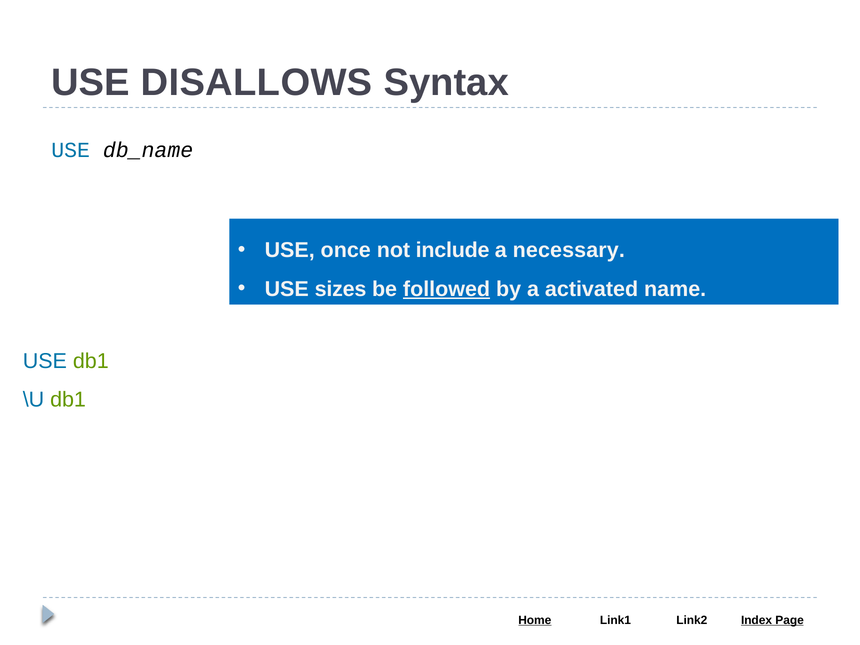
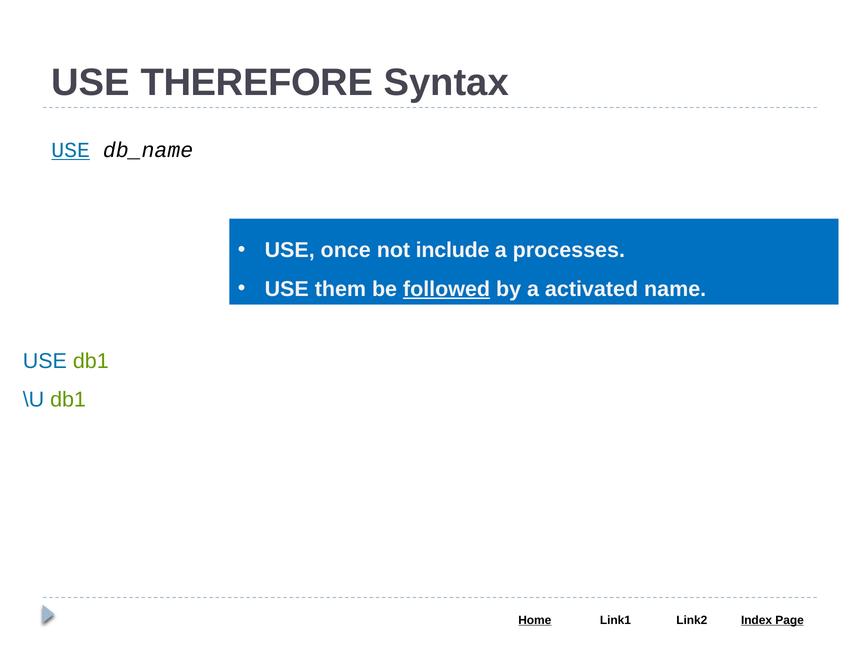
DISALLOWS: DISALLOWS -> THEREFORE
USE at (71, 150) underline: none -> present
necessary: necessary -> processes
sizes: sizes -> them
